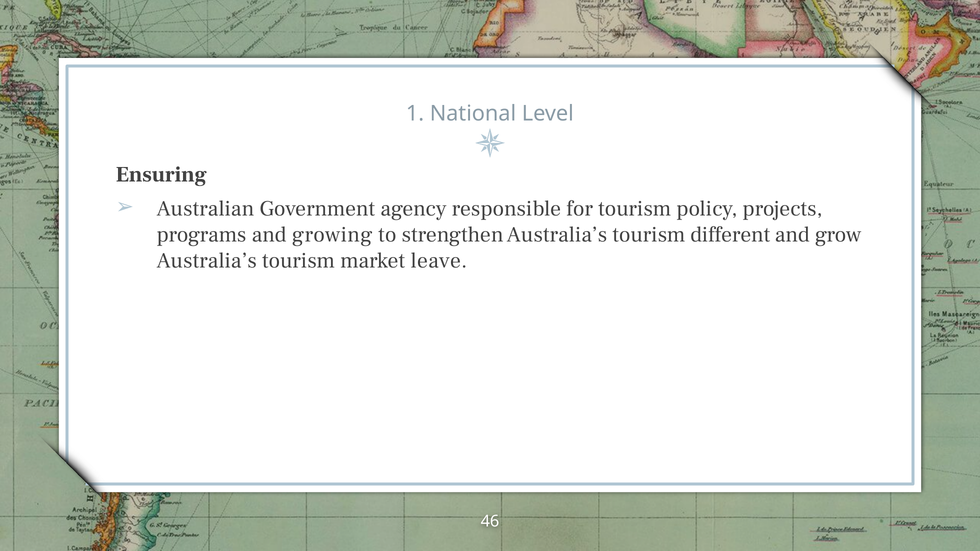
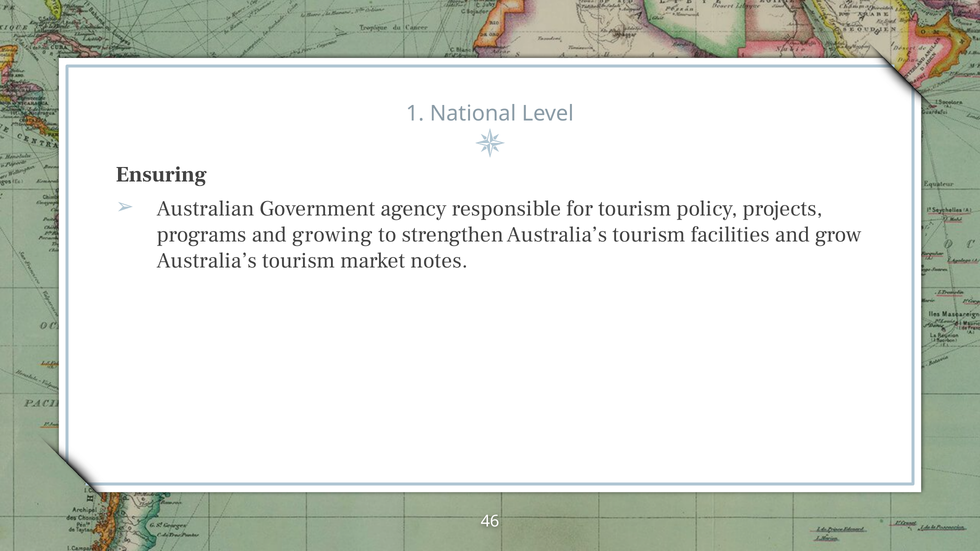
different: different -> facilities
leave: leave -> notes
